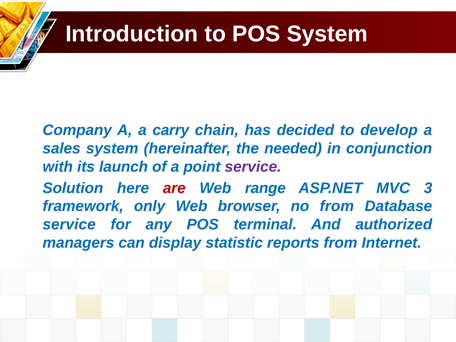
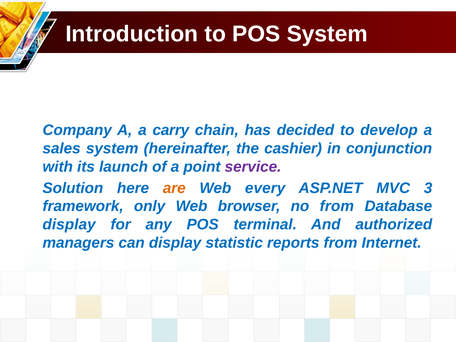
needed: needed -> cashier
are colour: red -> orange
range: range -> every
service at (69, 225): service -> display
